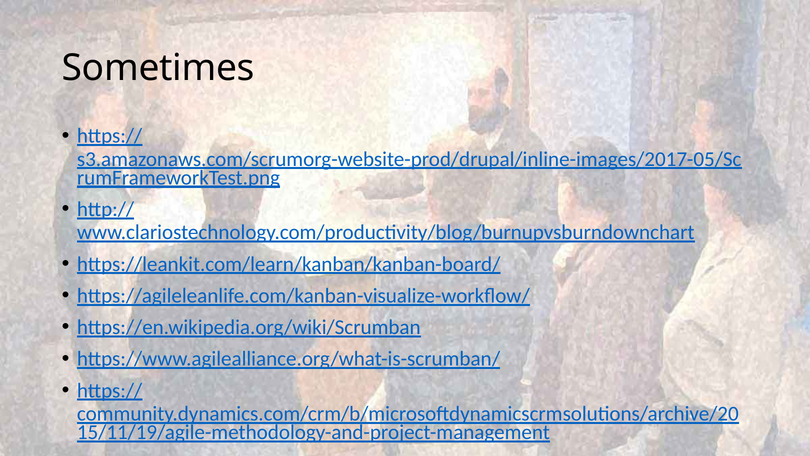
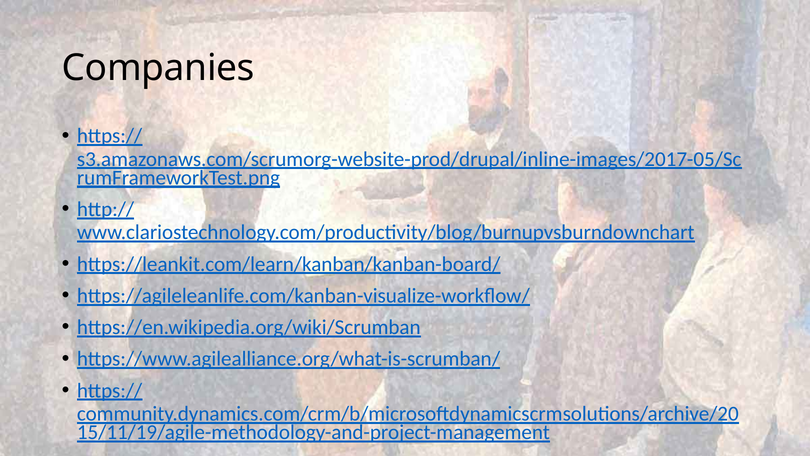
Sometimes: Sometimes -> Companies
